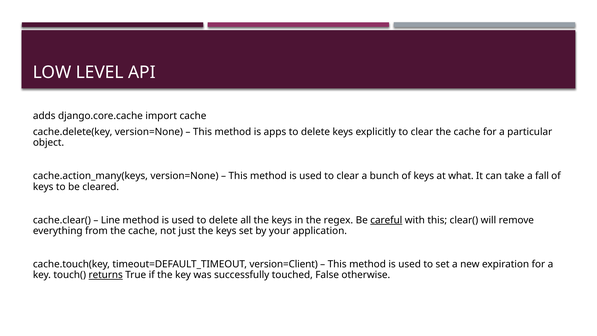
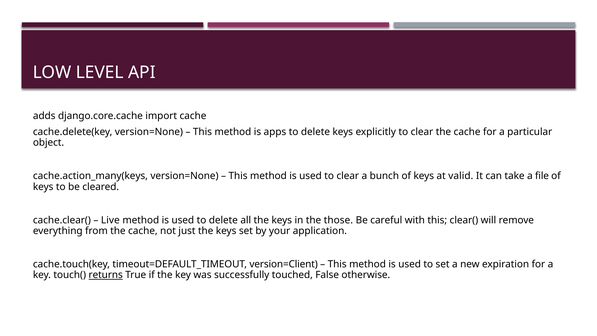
what: what -> valid
fall: fall -> file
Line: Line -> Live
regex: regex -> those
careful underline: present -> none
